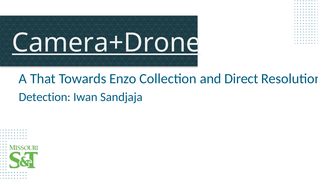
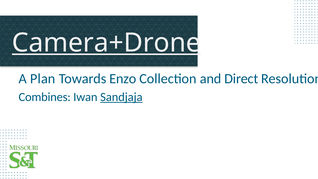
That: That -> Plan
Detection: Detection -> Combines
Sandjaja underline: none -> present
